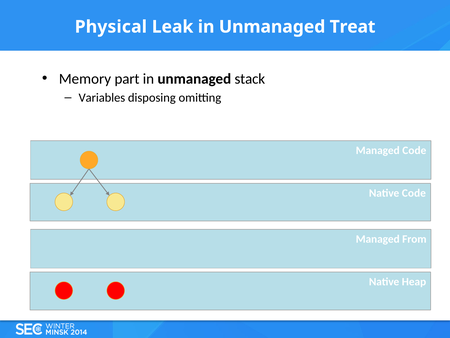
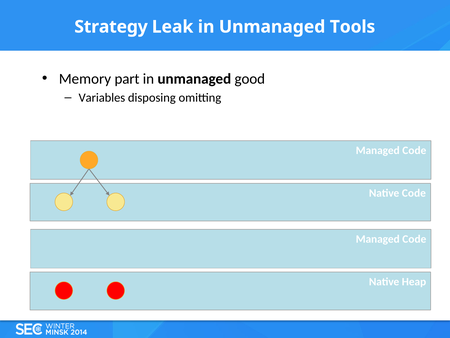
Physical: Physical -> Strategy
Treat: Treat -> Tools
stack: stack -> good
From at (414, 239): From -> Code
